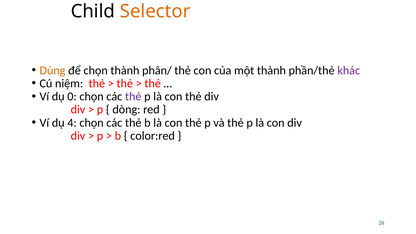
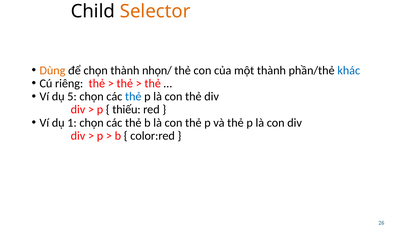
phân/: phân/ -> nhọn/
khác colour: purple -> blue
niệm: niệm -> riêng
0: 0 -> 5
thẻ at (133, 97) colour: purple -> blue
dòng: dòng -> thiếu
4: 4 -> 1
